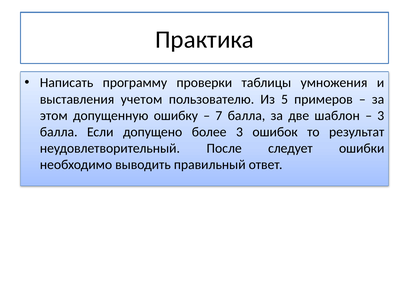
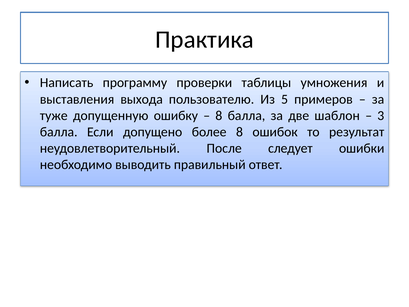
учетом: учетом -> выхода
этом: этом -> туже
7 at (219, 115): 7 -> 8
более 3: 3 -> 8
